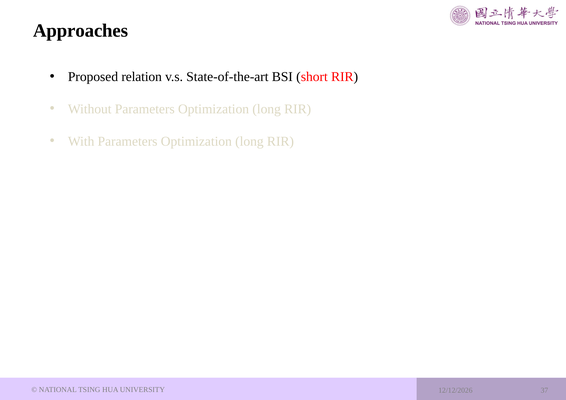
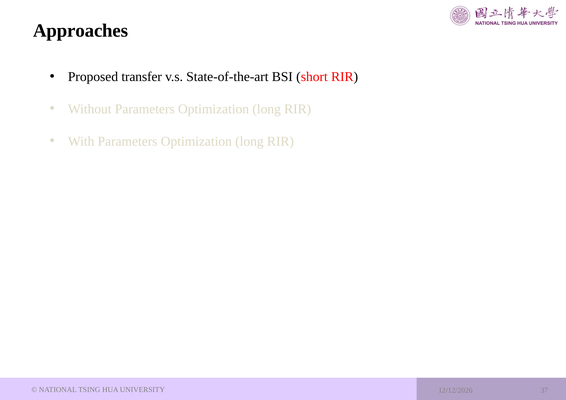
relation: relation -> transfer
